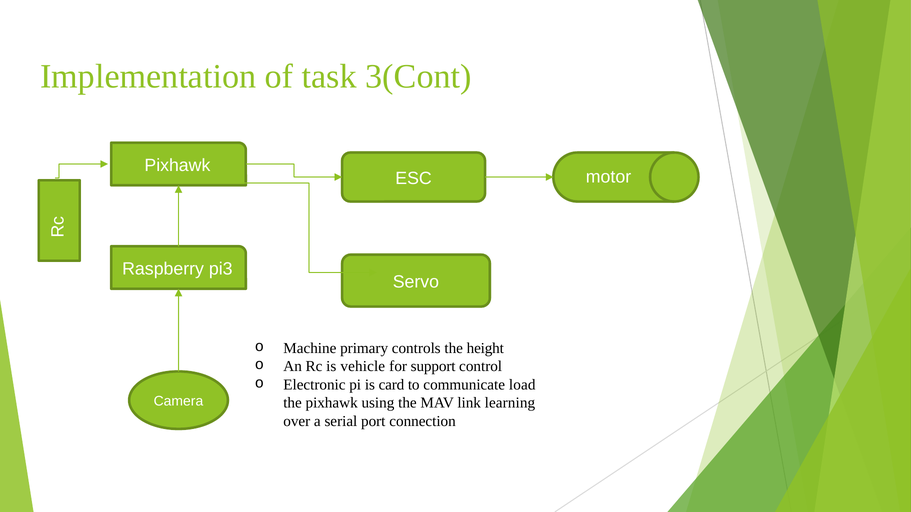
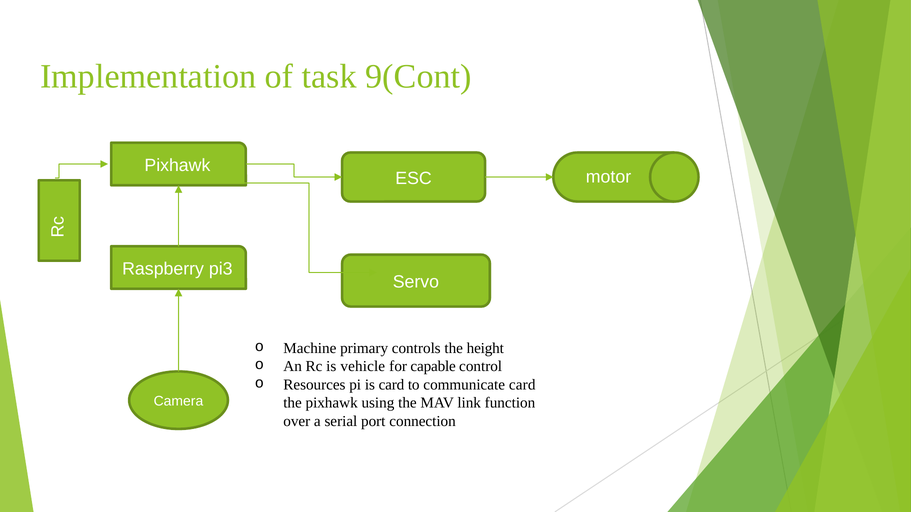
3(Cont: 3(Cont -> 9(Cont
support: support -> capable
Electronic: Electronic -> Resources
communicate load: load -> card
learning: learning -> function
